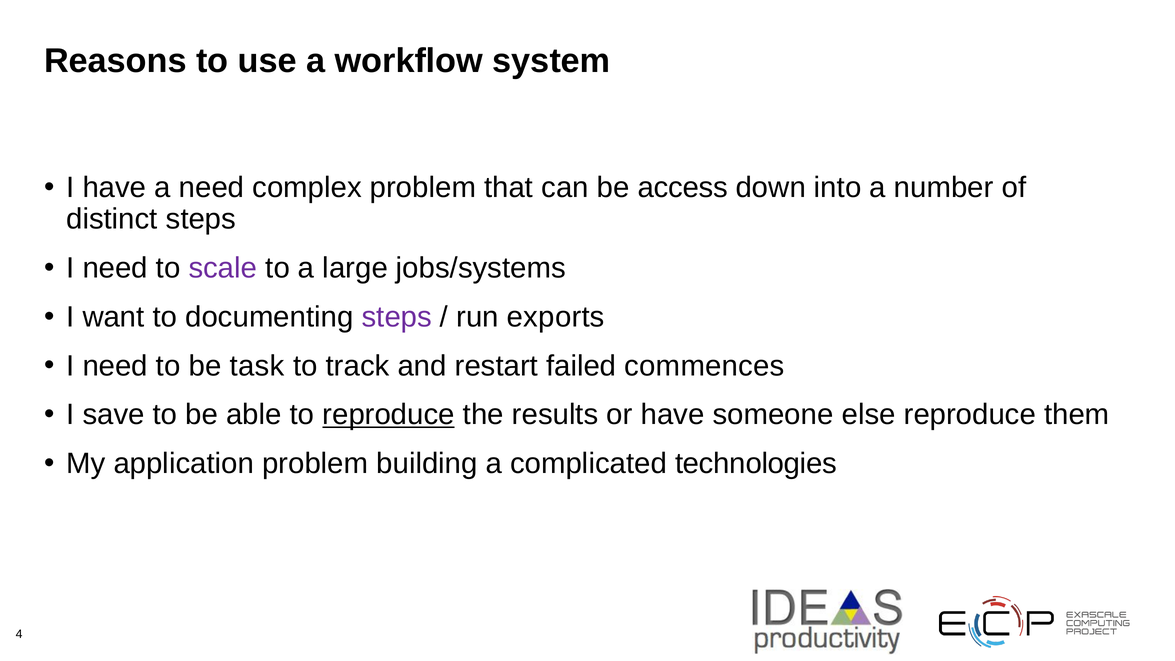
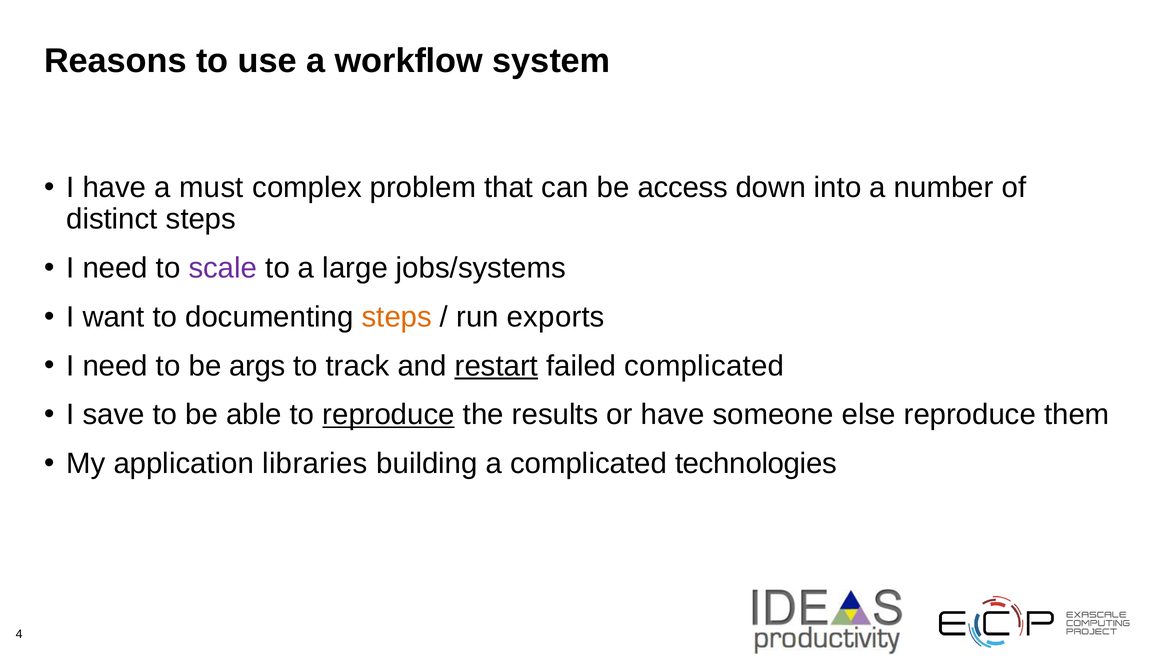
a need: need -> must
steps at (397, 317) colour: purple -> orange
task: task -> args
restart underline: none -> present
failed commences: commences -> complicated
application problem: problem -> libraries
